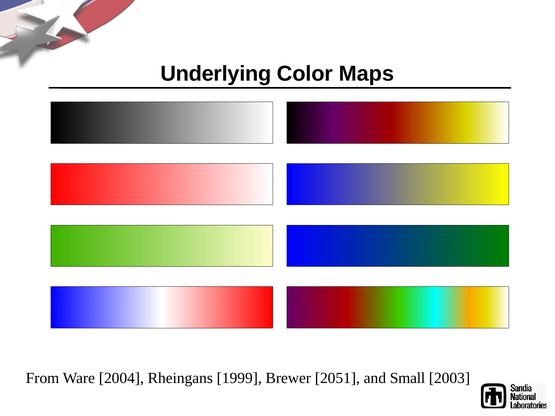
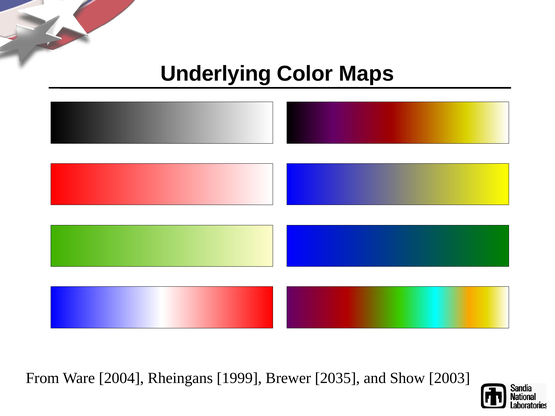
2051: 2051 -> 2035
Small: Small -> Show
